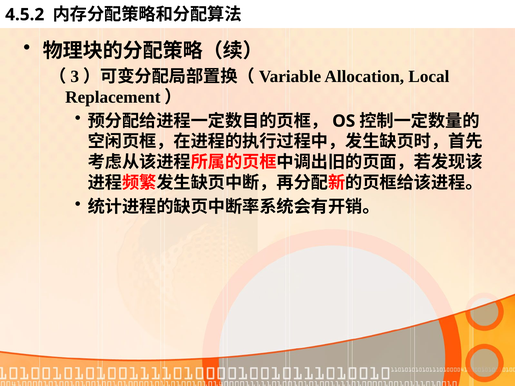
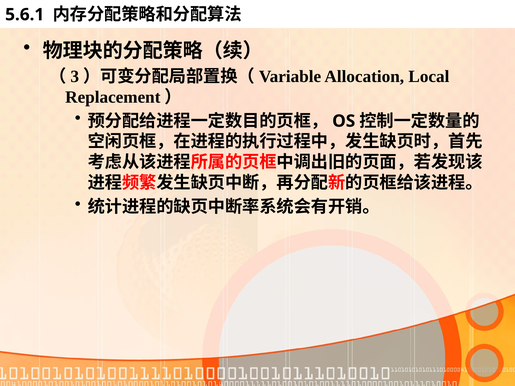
4.5.2: 4.5.2 -> 5.6.1
